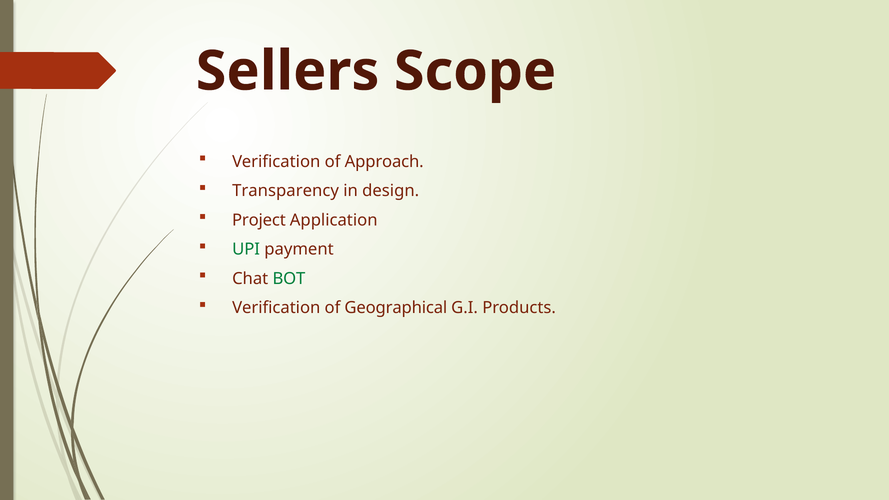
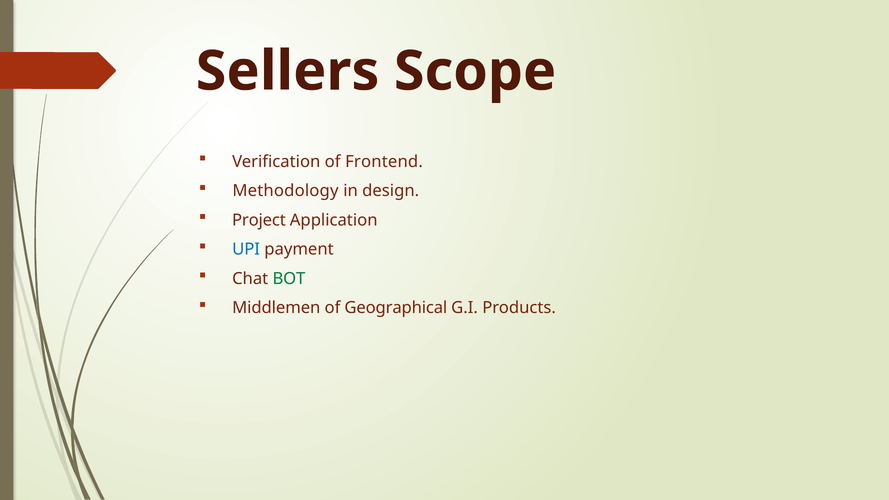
Approach: Approach -> Frontend
Transparency: Transparency -> Methodology
UPI colour: green -> blue
Verification at (276, 308): Verification -> Middlemen
